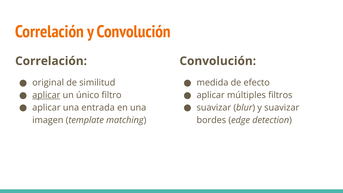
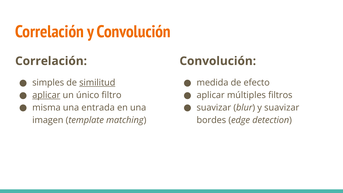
original: original -> simples
similitud underline: none -> present
aplicar at (46, 108): aplicar -> misma
